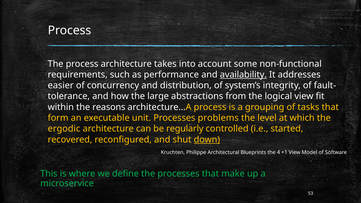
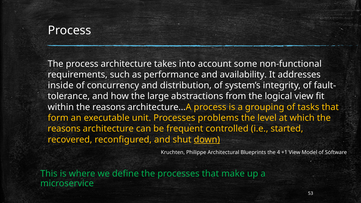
availability underline: present -> none
easier: easier -> inside
ergodic at (64, 129): ergodic -> reasons
regularly: regularly -> frequent
